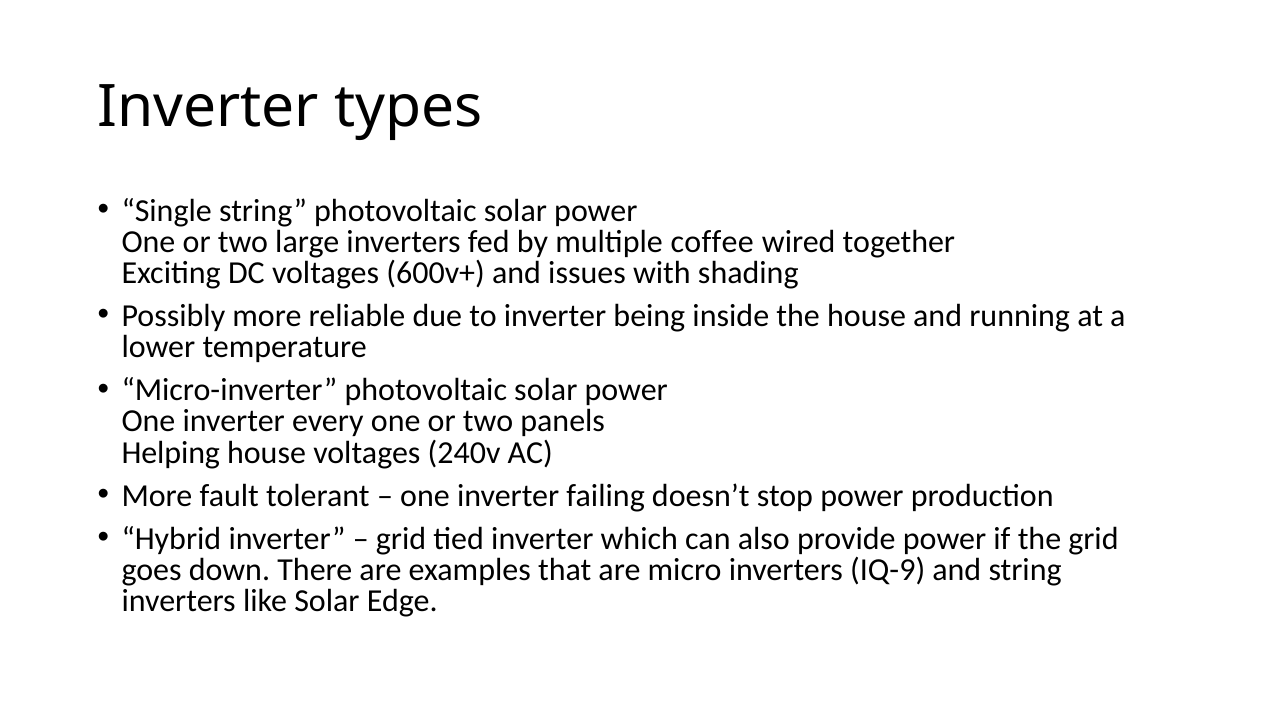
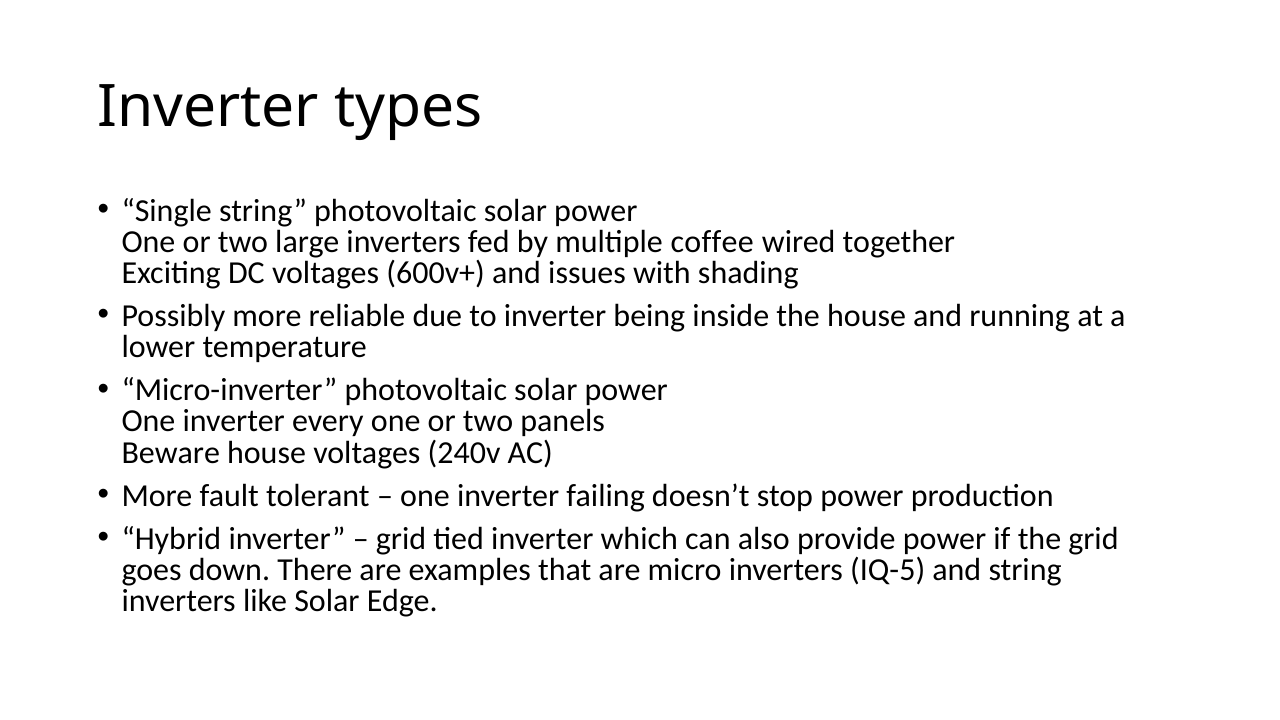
Helping: Helping -> Beware
IQ-9: IQ-9 -> IQ-5
